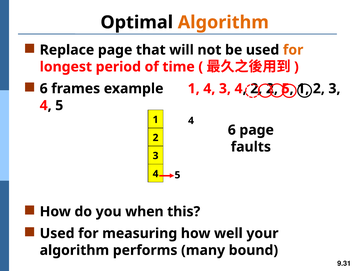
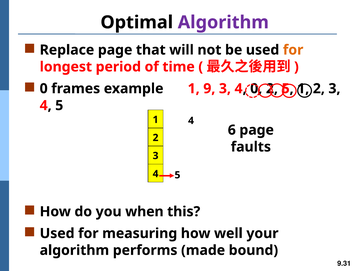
Algorithm at (223, 22) colour: orange -> purple
6 at (44, 89): 6 -> 0
1 4: 4 -> 9
4 2: 2 -> 0
many: many -> made
